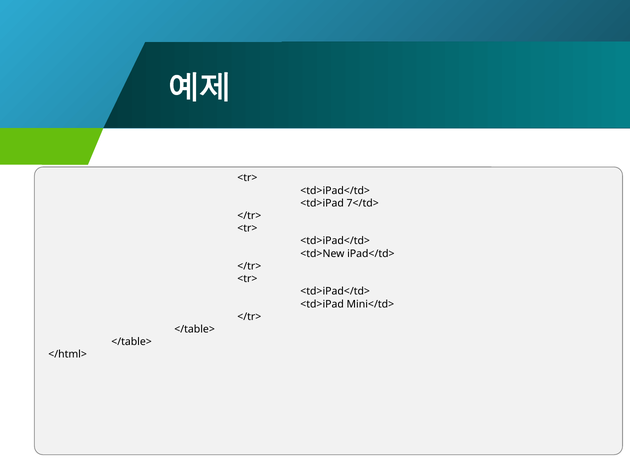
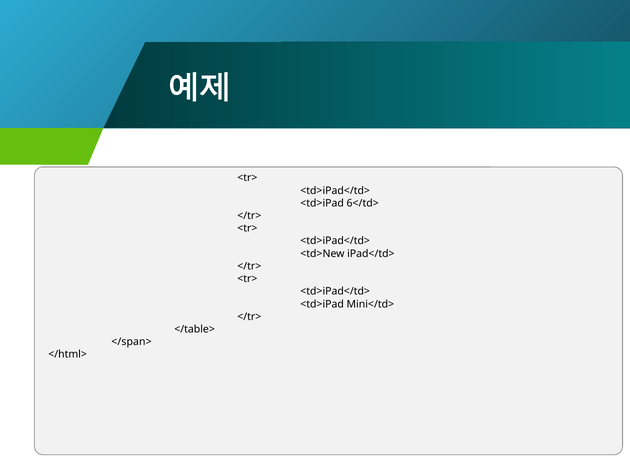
7</td>: 7</td> -> 6</td>
</table> at (132, 342): </table> -> </span>
